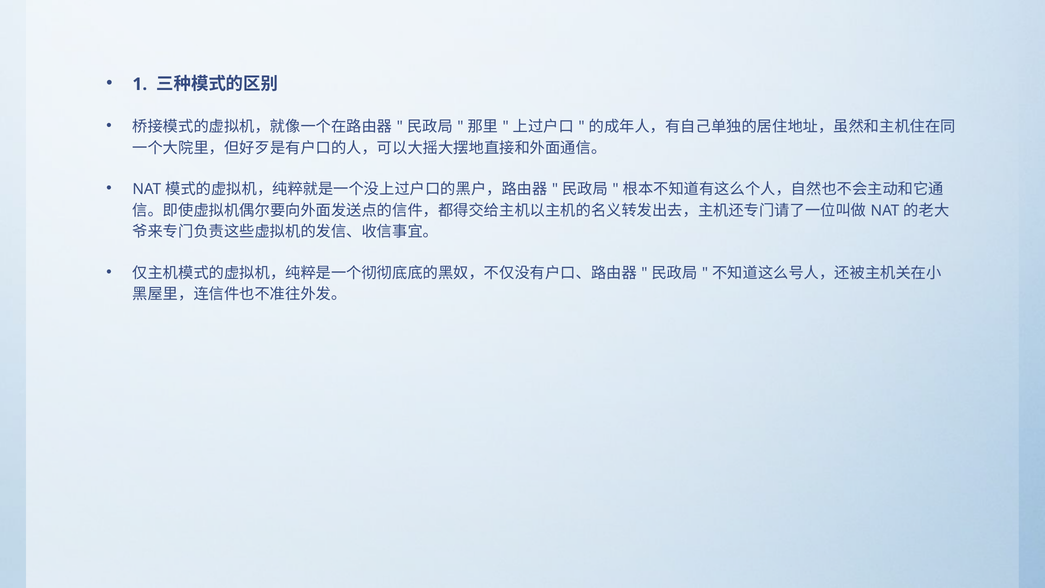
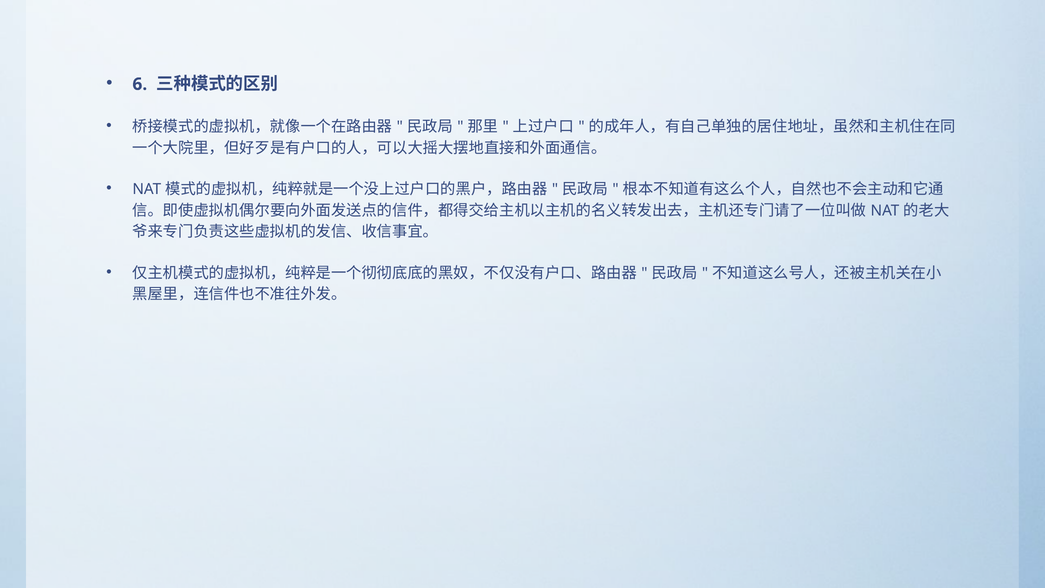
1: 1 -> 6
